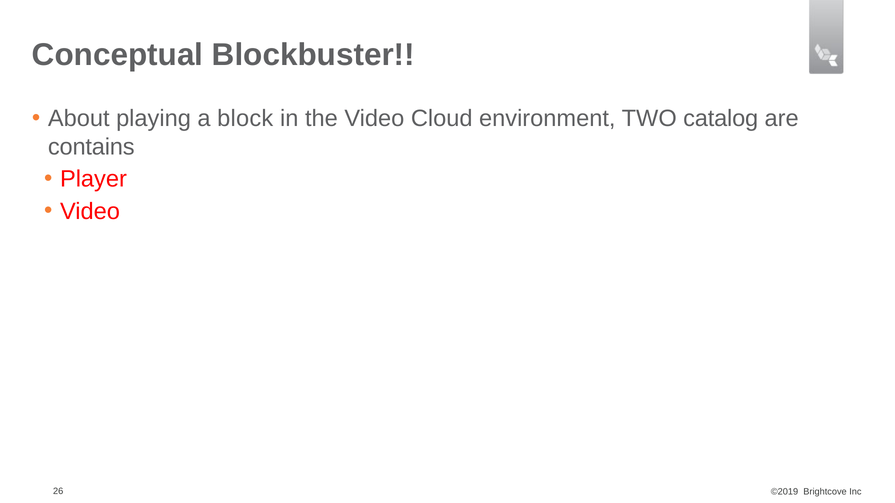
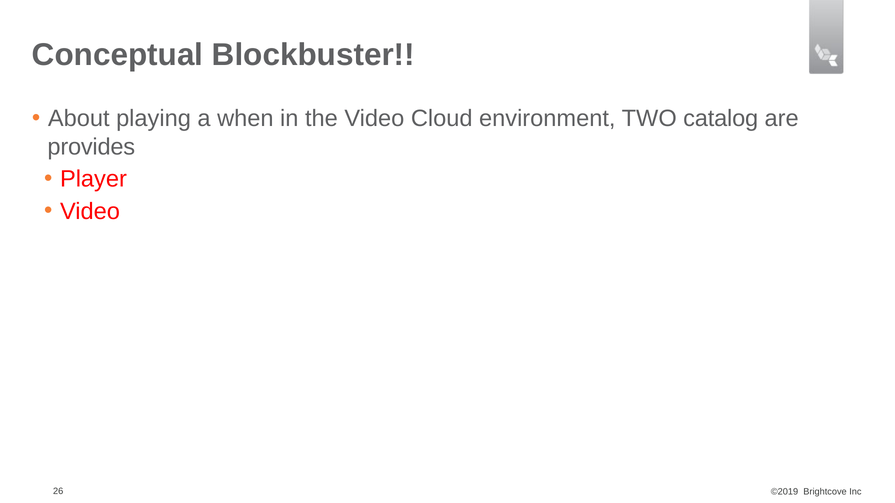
block: block -> when
contains: contains -> provides
